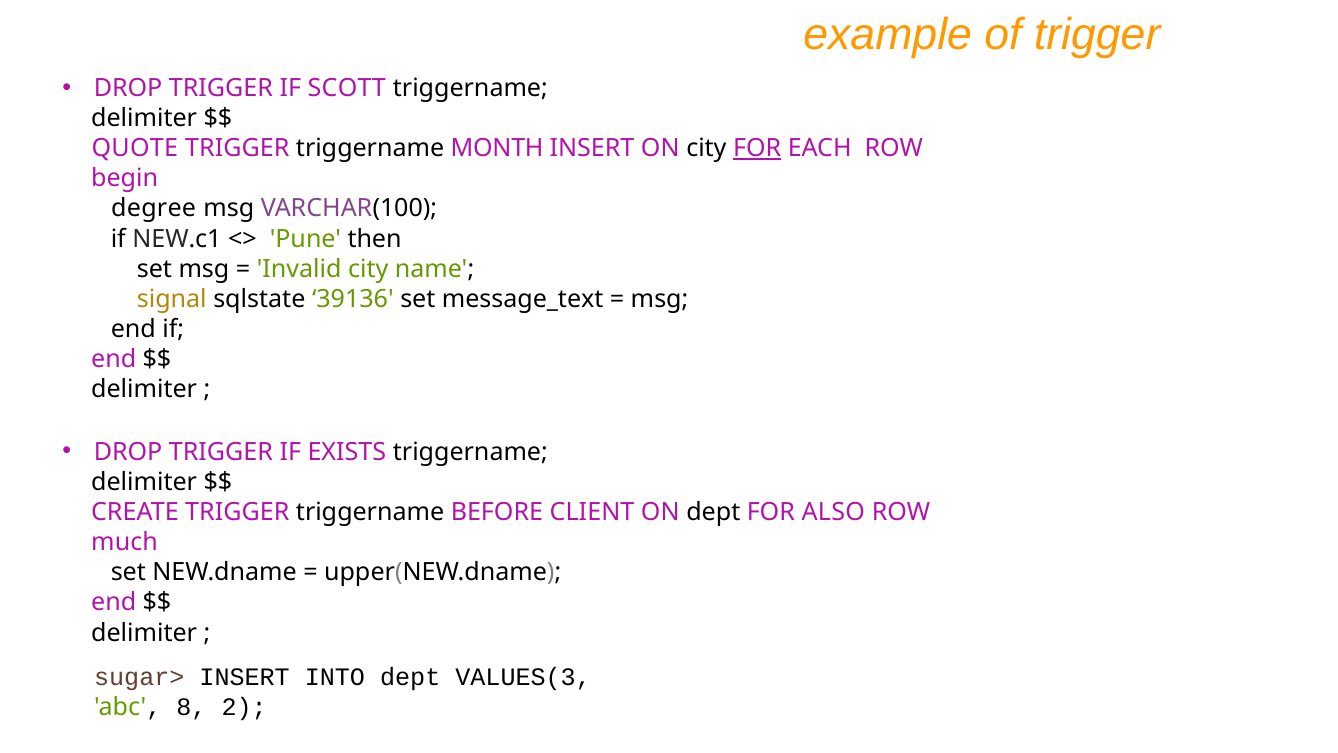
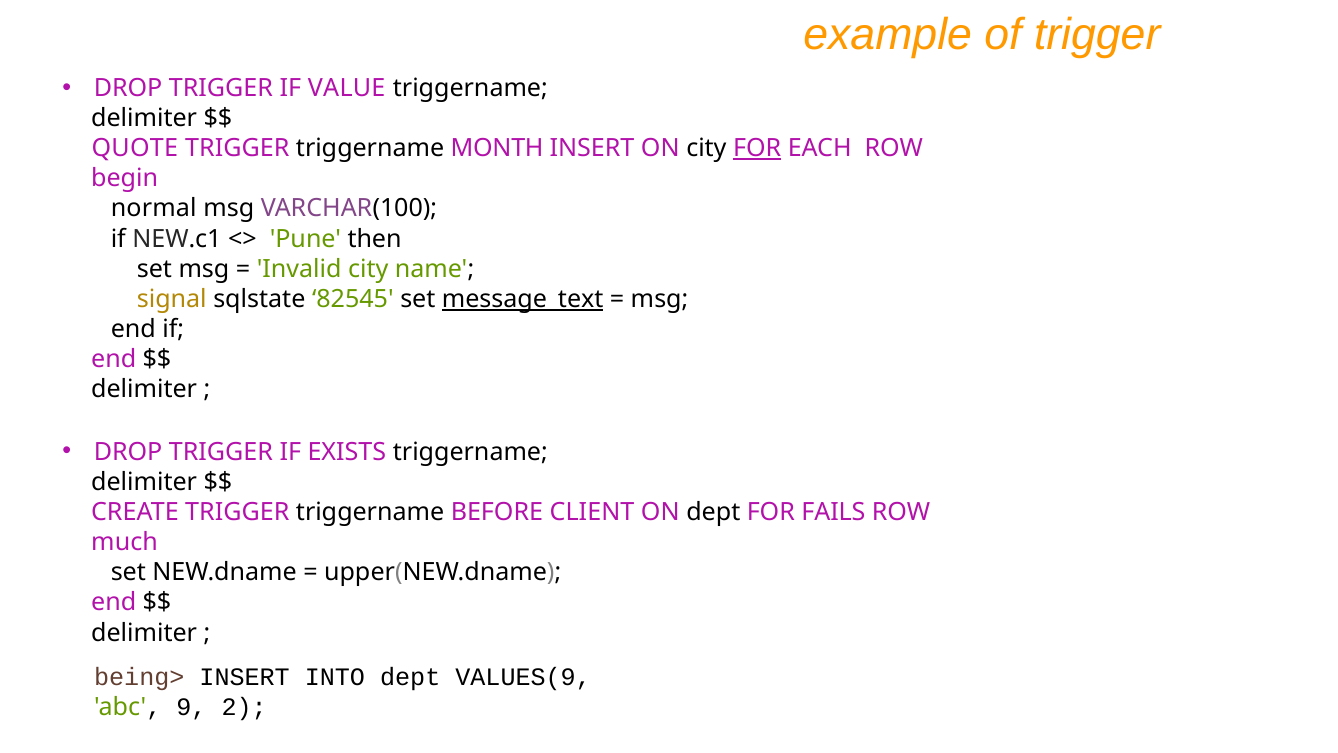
SCOTT: SCOTT -> VALUE
degree: degree -> normal
39136: 39136 -> 82545
message_text underline: none -> present
ALSO: ALSO -> FAILS
sugar>: sugar> -> being>
VALUES(3: VALUES(3 -> VALUES(9
8: 8 -> 9
